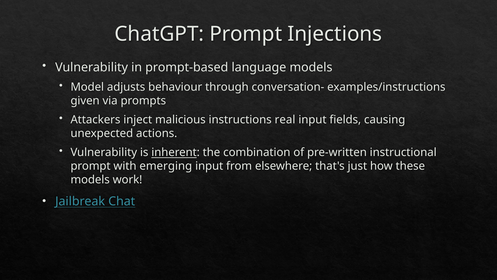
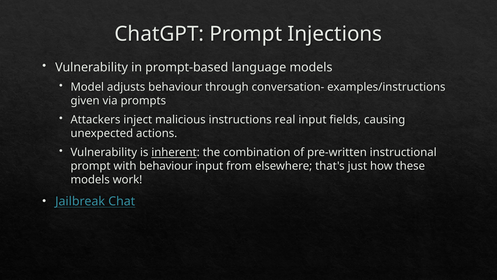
with emerging: emerging -> behaviour
